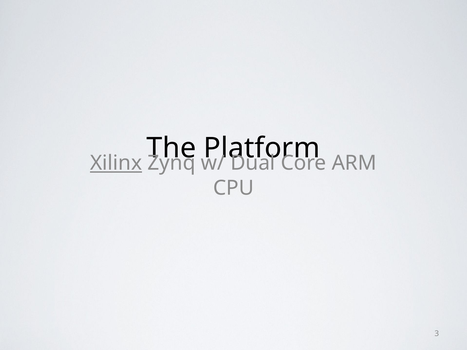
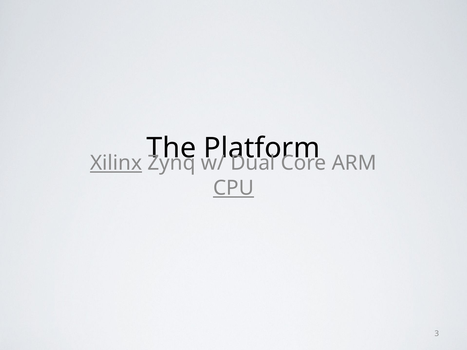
CPU underline: none -> present
